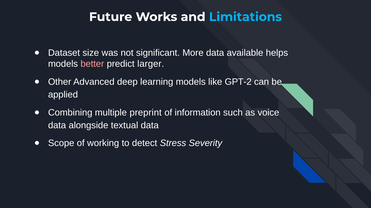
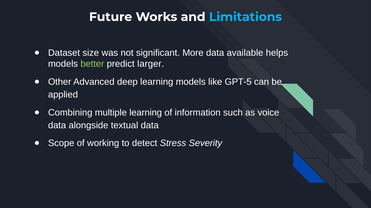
better colour: pink -> light green
GPT-2: GPT-2 -> GPT-5
multiple preprint: preprint -> learning
